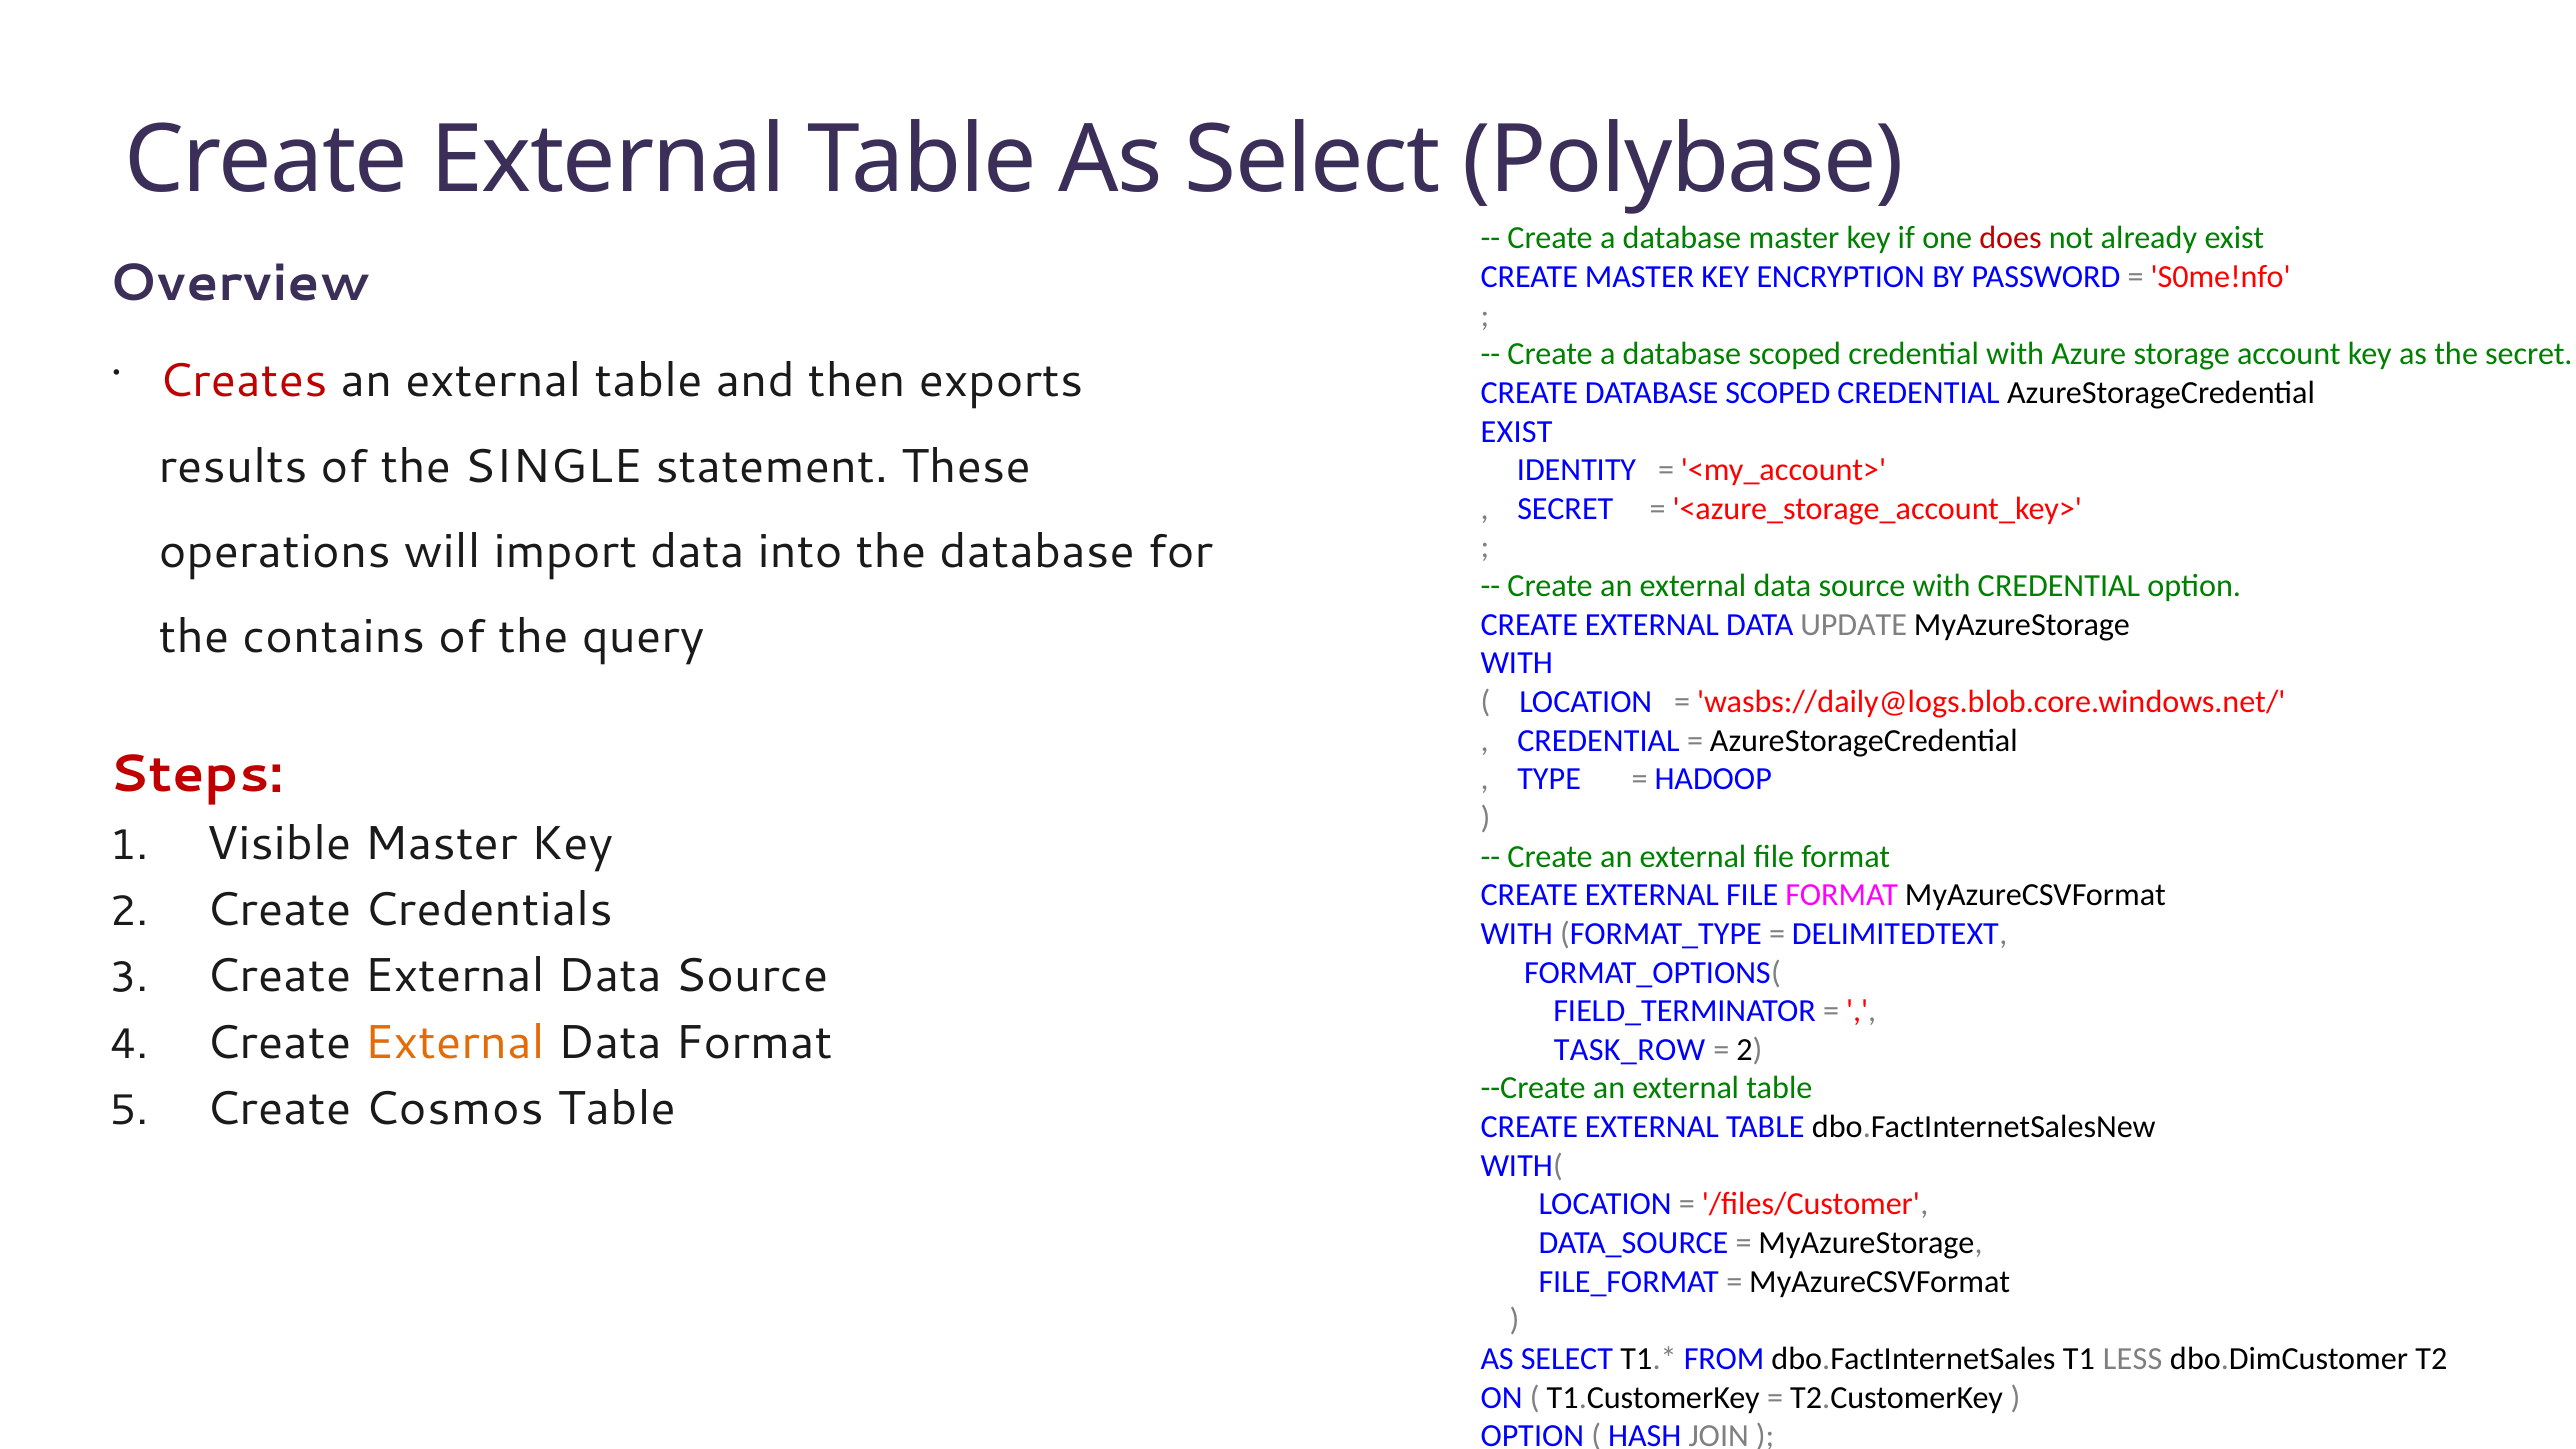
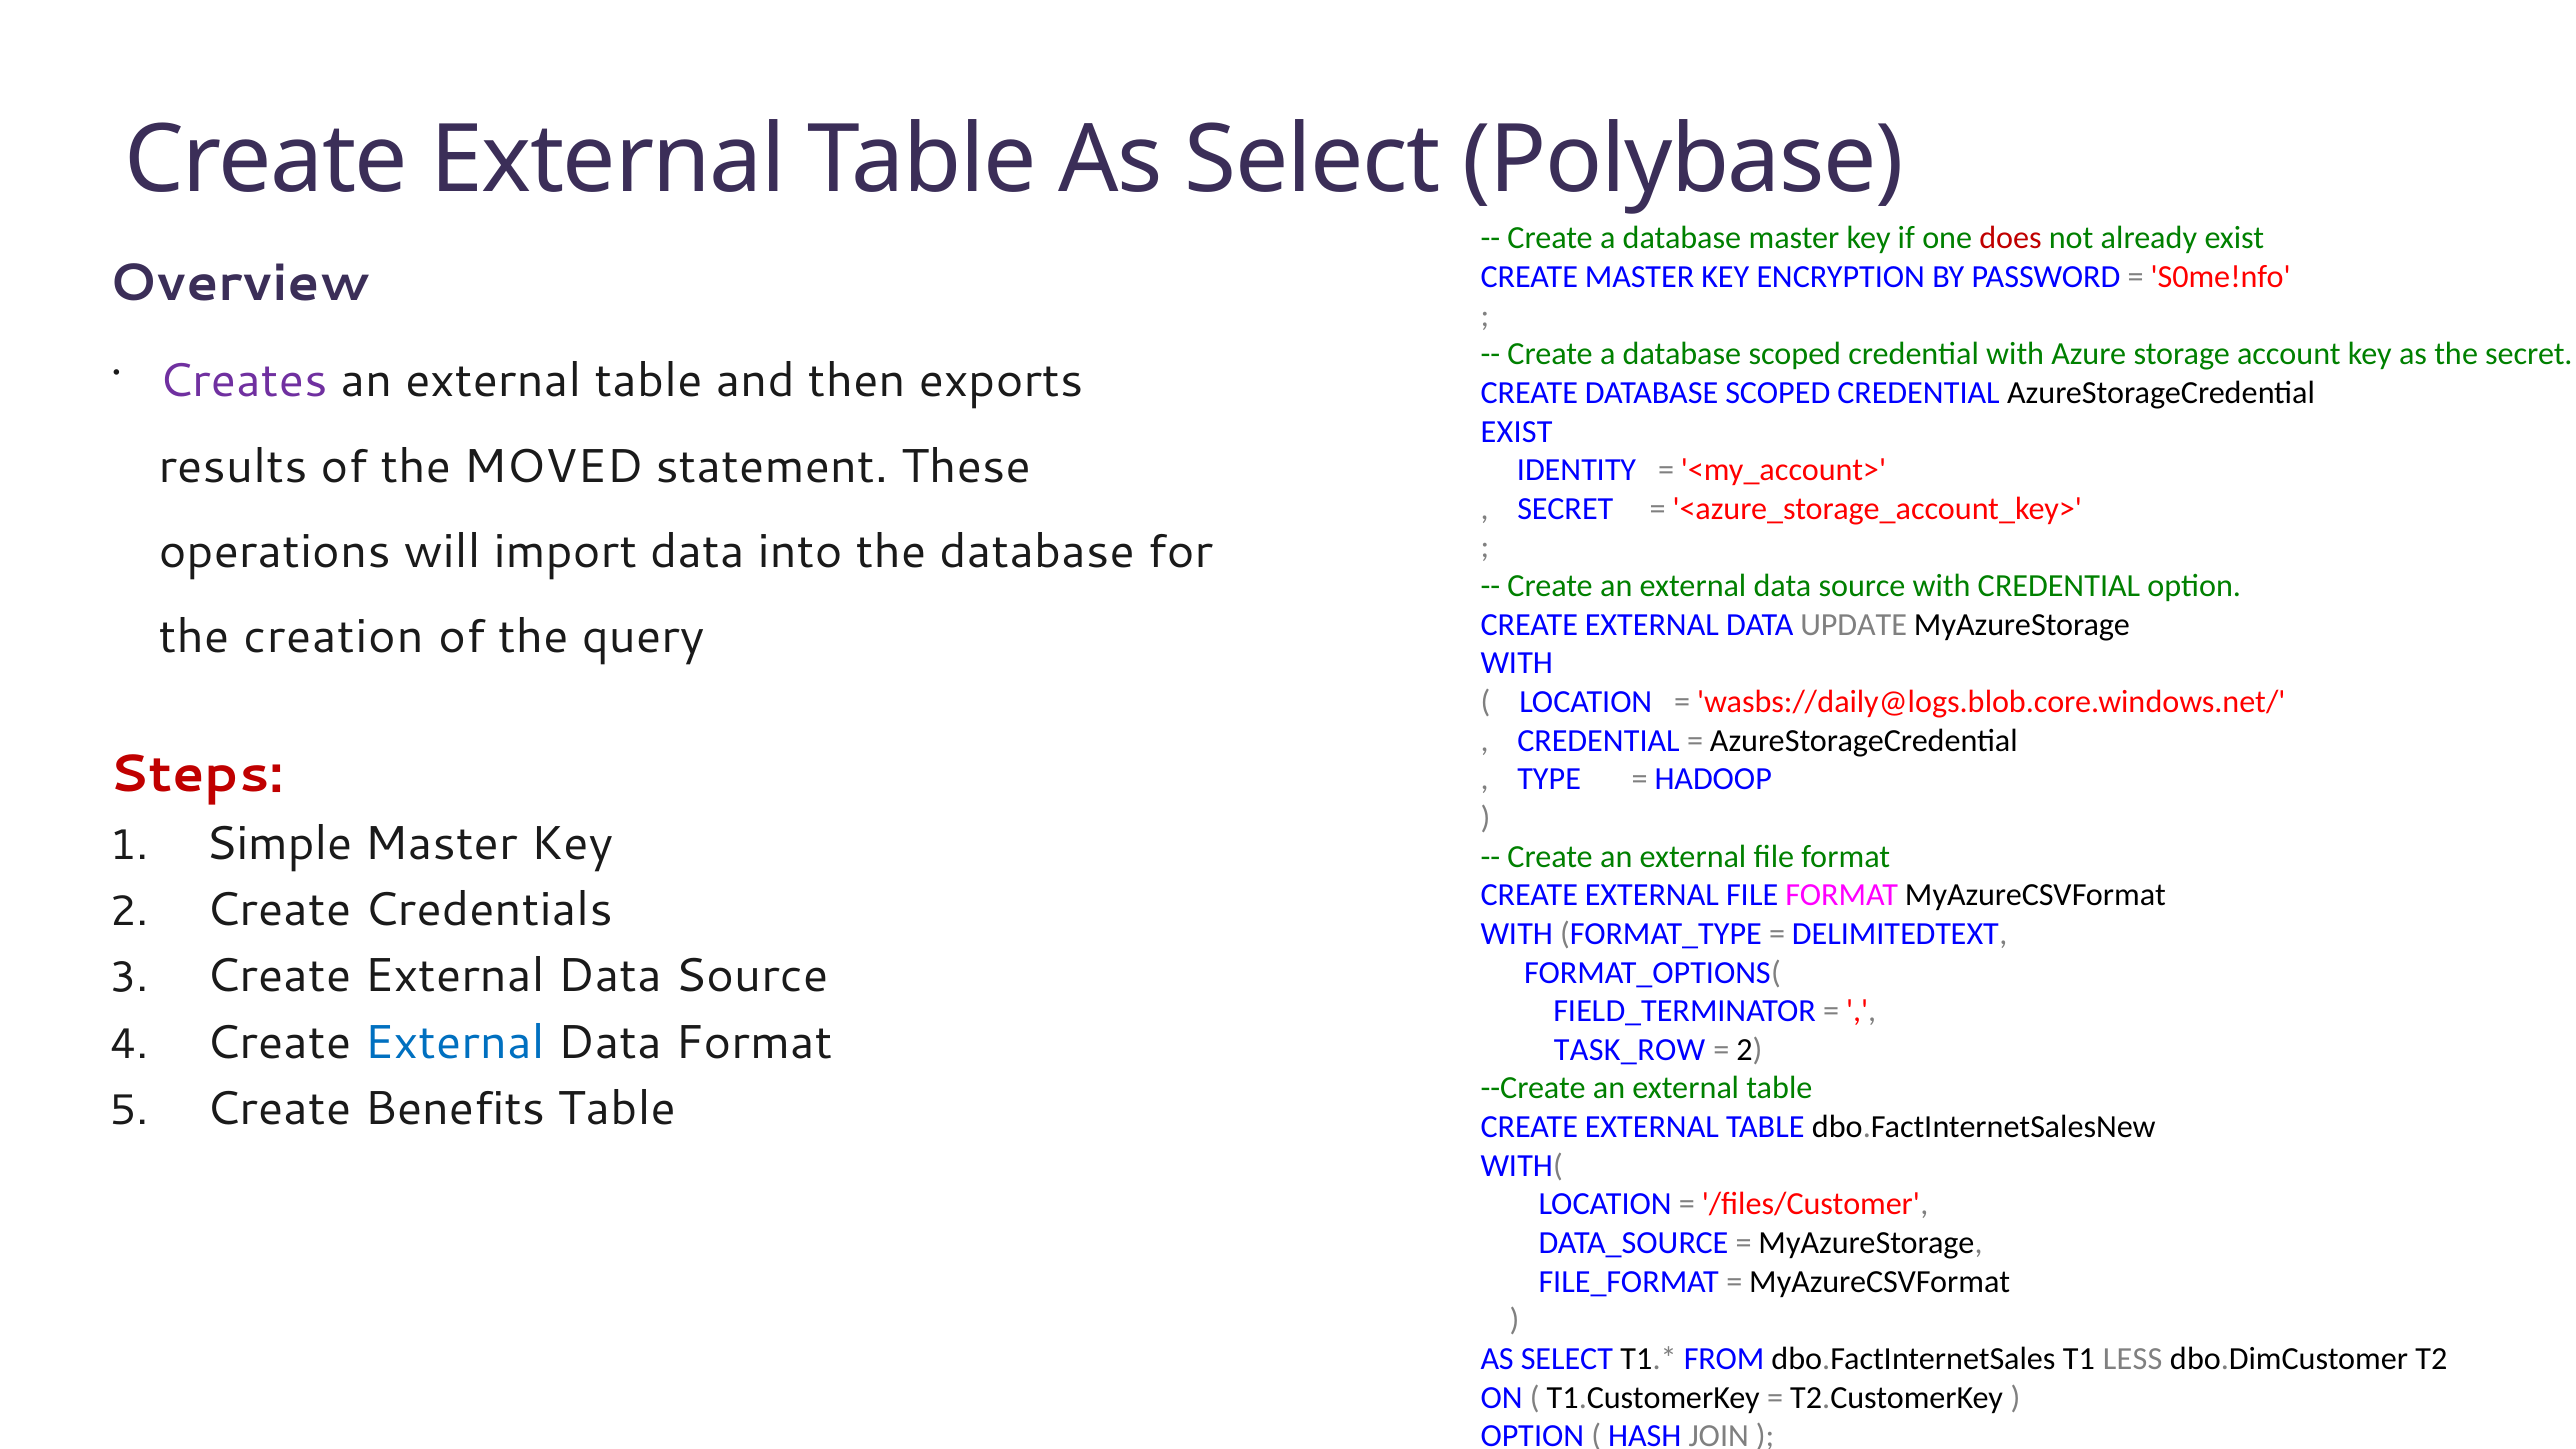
Creates colour: red -> purple
SINGLE: SINGLE -> MOVED
contains: contains -> creation
Visible: Visible -> Simple
External at (454, 1043) colour: orange -> blue
Cosmos: Cosmos -> Benefits
